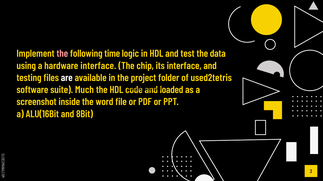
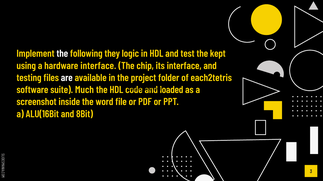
the at (62, 54) colour: pink -> white
time: time -> they
data: data -> kept
used2tetris: used2tetris -> each2tetris
